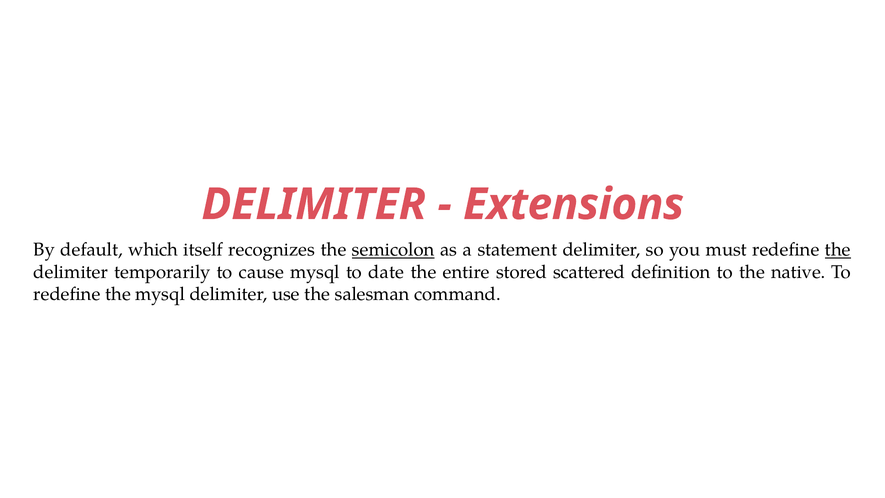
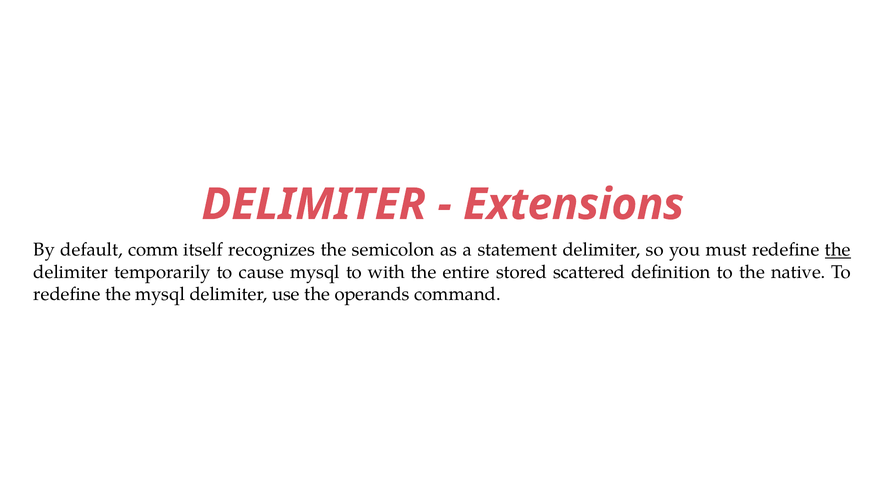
which: which -> comm
semicolon underline: present -> none
date: date -> with
salesman: salesman -> operands
